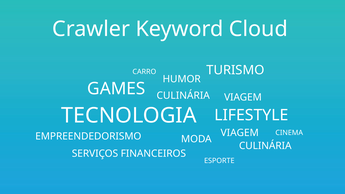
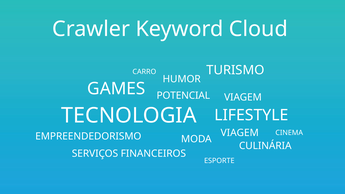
CULINÁRIA at (183, 96): CULINÁRIA -> POTENCIAL
